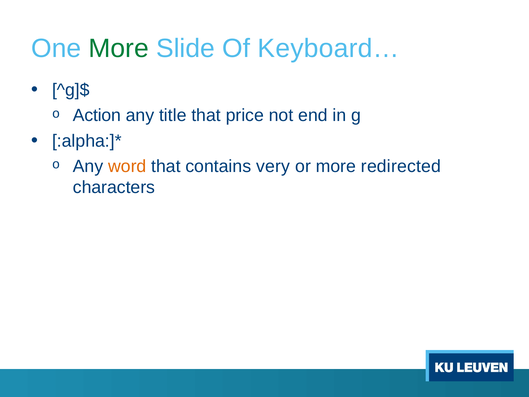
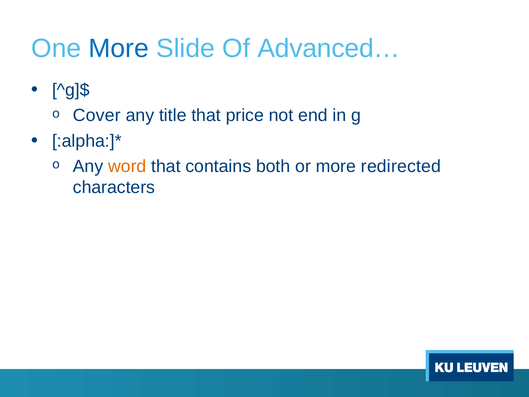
More at (119, 48) colour: green -> blue
Keyboard…: Keyboard… -> Advanced…
Action: Action -> Cover
very: very -> both
